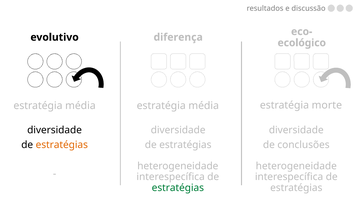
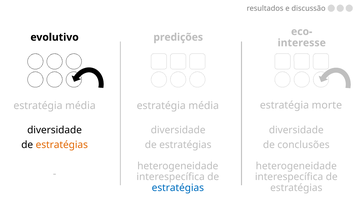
diferença: diferença -> predições
ecológico: ecológico -> interesse
estratégias at (178, 188) colour: green -> blue
